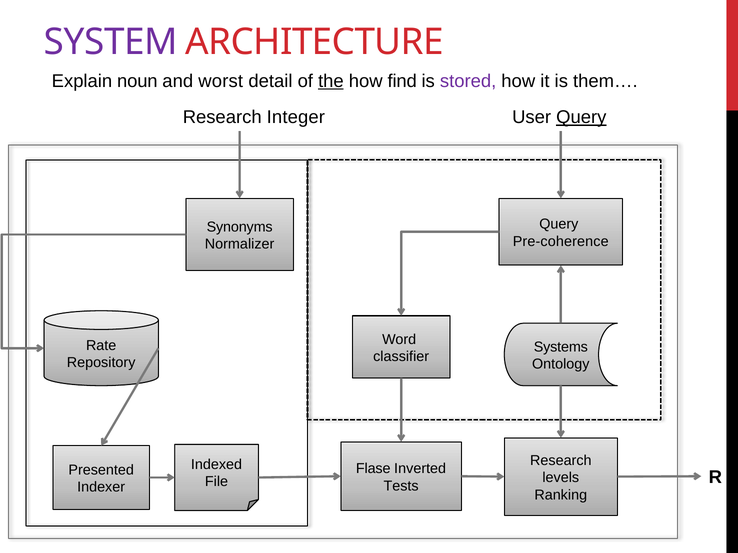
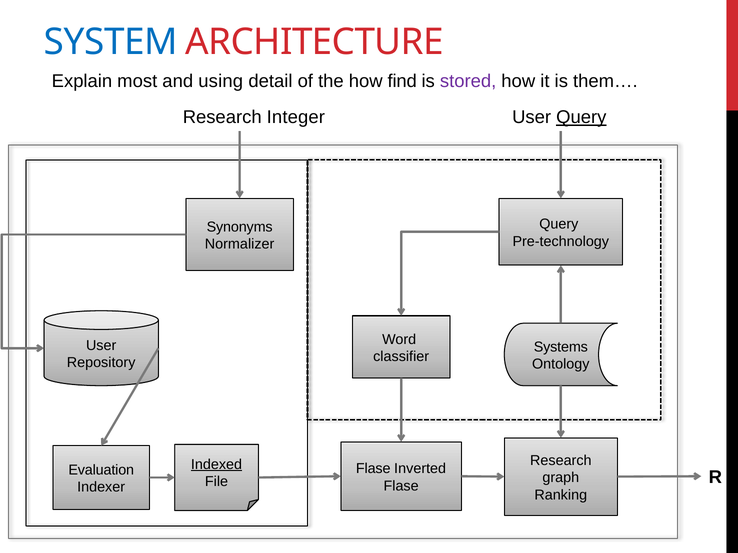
SYSTEM colour: purple -> blue
noun: noun -> most
worst: worst -> using
the underline: present -> none
Pre-coherence: Pre-coherence -> Pre-technology
Rate at (101, 346): Rate -> User
Indexed underline: none -> present
Presented: Presented -> Evaluation
levels: levels -> graph
Tests at (401, 486): Tests -> Flase
